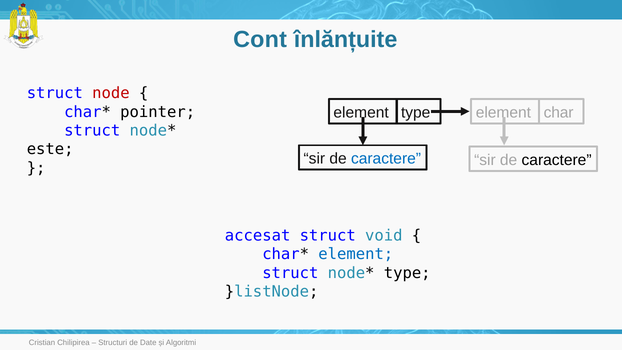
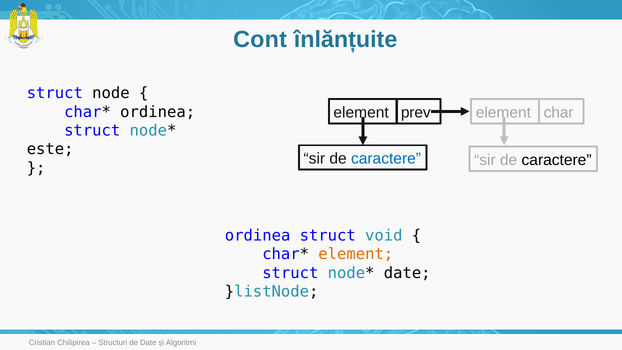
node colour: red -> black
pointer at (158, 112): pointer -> ordinea
element type: type -> prev
accesat at (258, 236): accesat -> ordinea
element at (356, 254) colour: blue -> orange
type at (407, 273): type -> date
